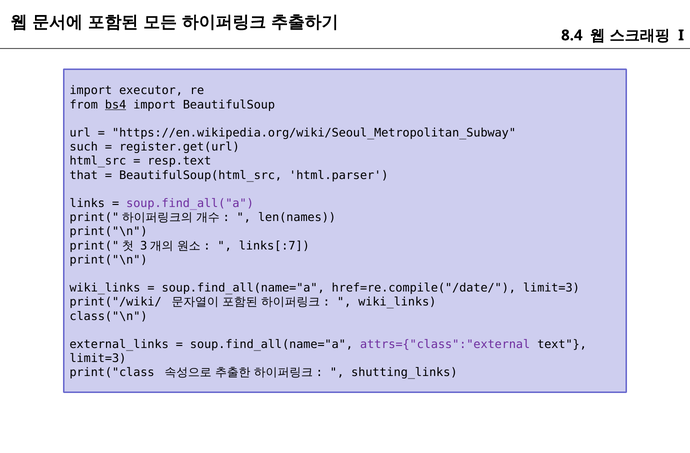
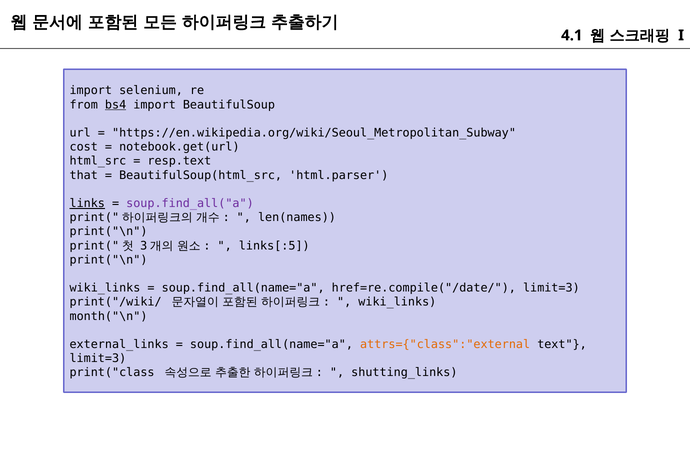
8.4: 8.4 -> 4.1
executor: executor -> selenium
such: such -> cost
register.get(url: register.get(url -> notebook.get(url
links underline: none -> present
links[:7: links[:7 -> links[:5
class("\n: class("\n -> month("\n
attrs={"class":"external colour: purple -> orange
